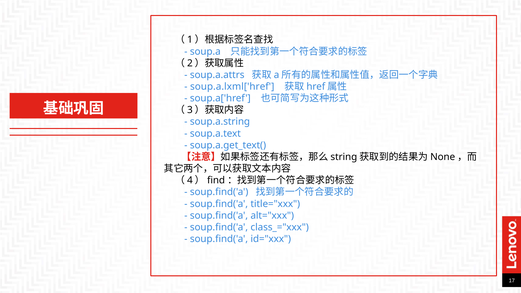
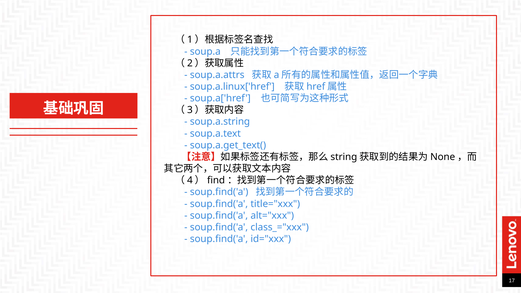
soup.a.lxml['href: soup.a.lxml['href -> soup.a.linux['href
